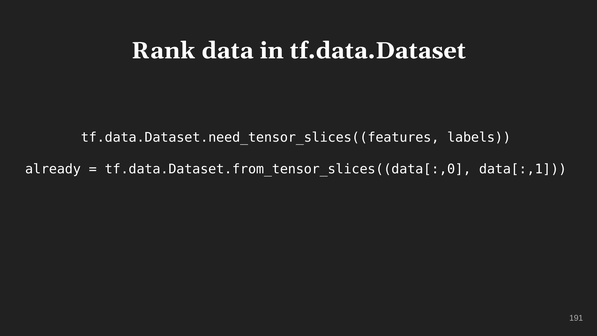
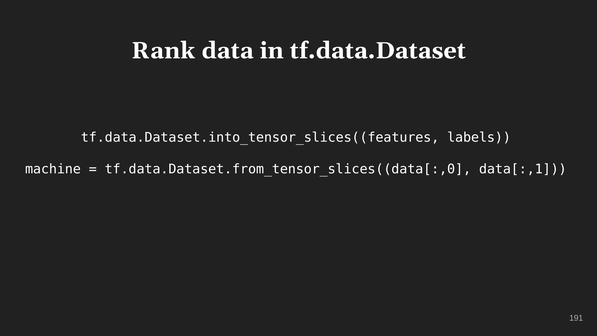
tf.data.Dataset.need_tensor_slices((features: tf.data.Dataset.need_tensor_slices((features -> tf.data.Dataset.into_tensor_slices((features
already: already -> machine
